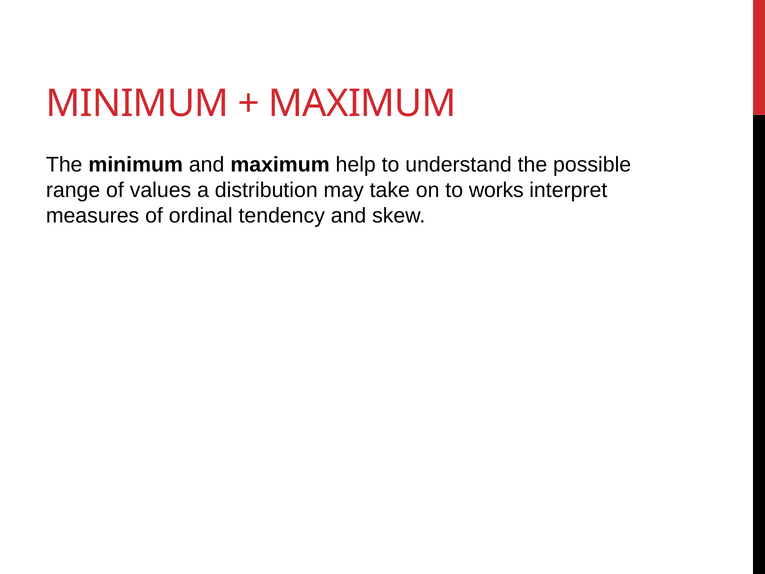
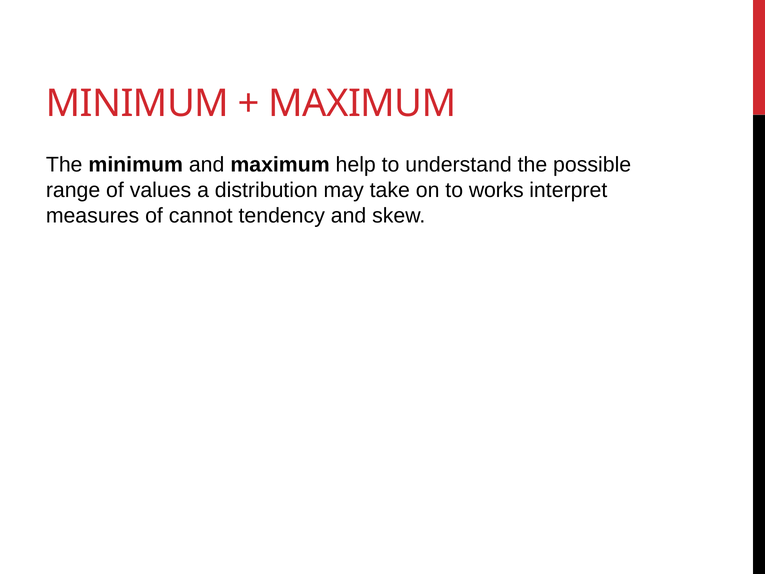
ordinal: ordinal -> cannot
